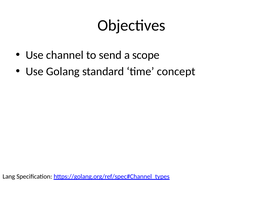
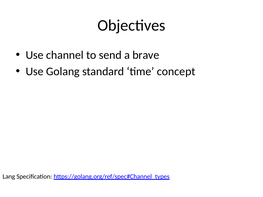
scope: scope -> brave
